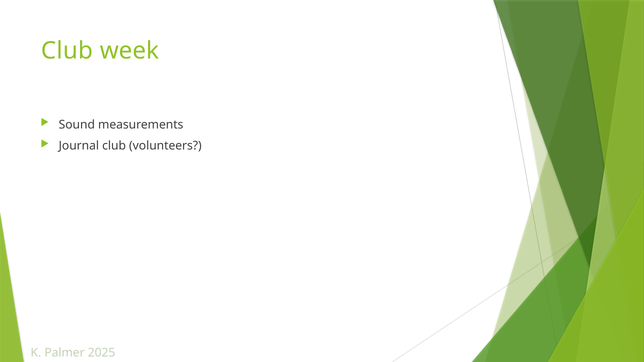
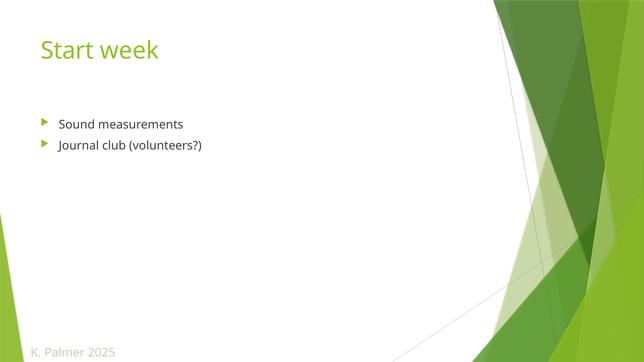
Club at (67, 51): Club -> Start
